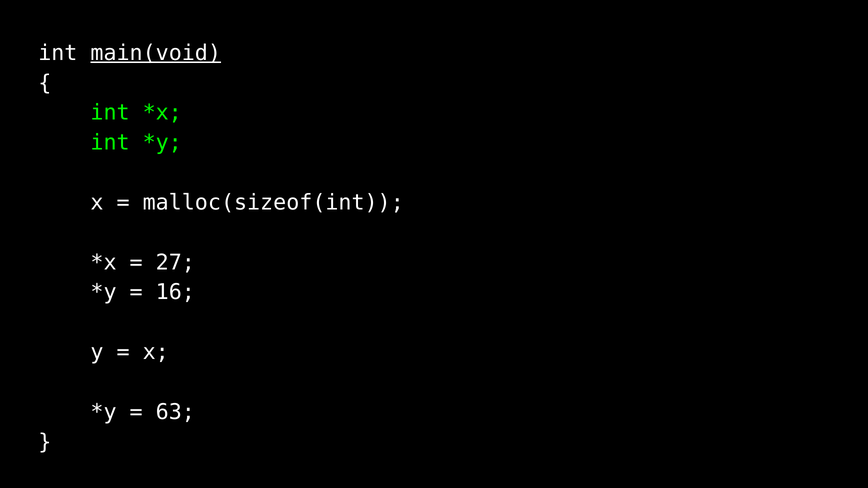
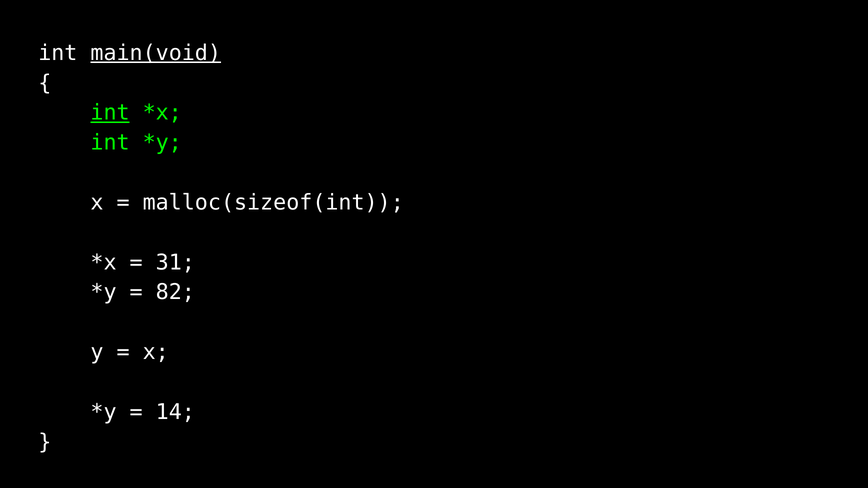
int at (110, 113) underline: none -> present
27: 27 -> 31
16: 16 -> 82
63: 63 -> 14
